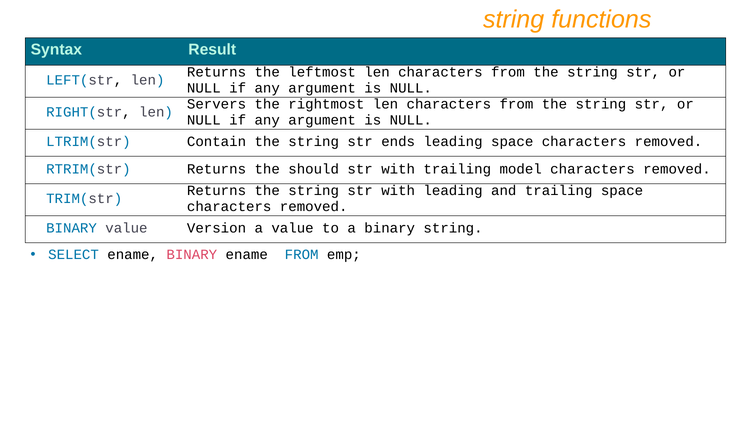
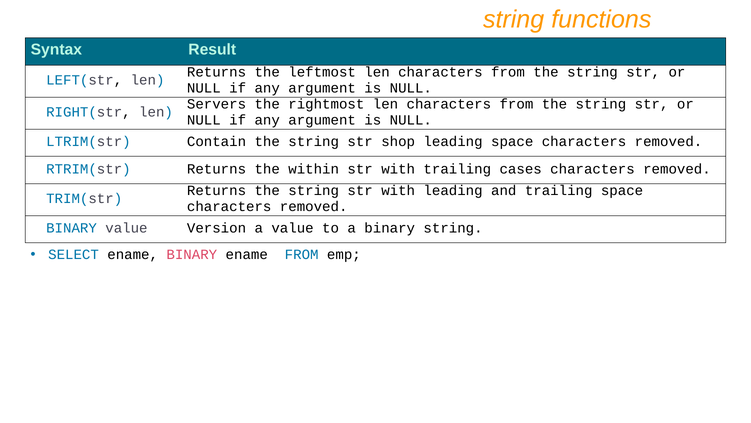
ends: ends -> shop
should: should -> within
model: model -> cases
